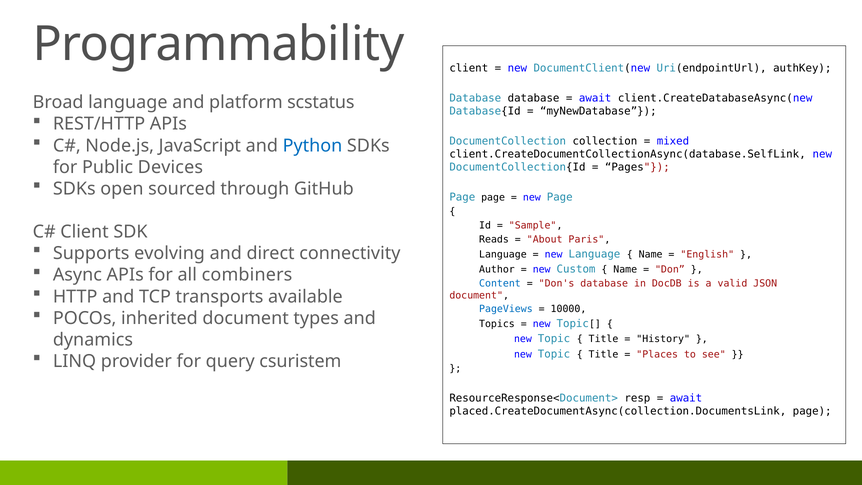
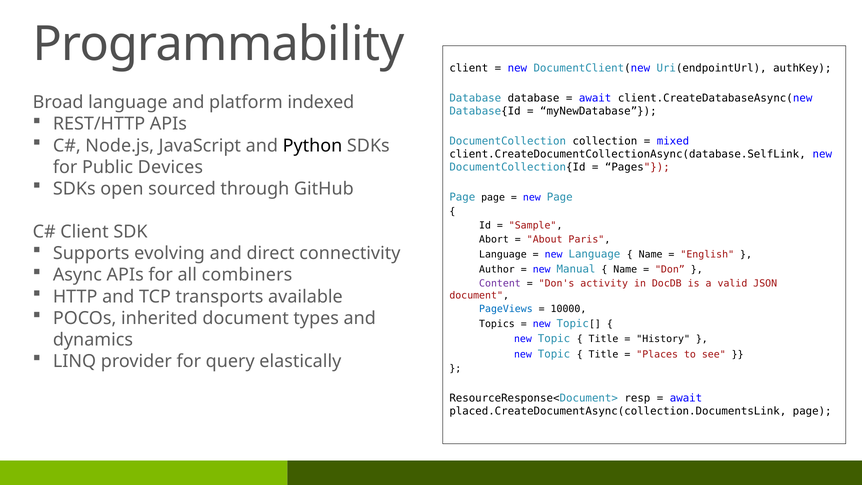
scstatus: scstatus -> indexed
Python colour: blue -> black
Reads: Reads -> Abort
Custom: Custom -> Manual
Content colour: blue -> purple
Don's database: database -> activity
csuristem: csuristem -> elastically
